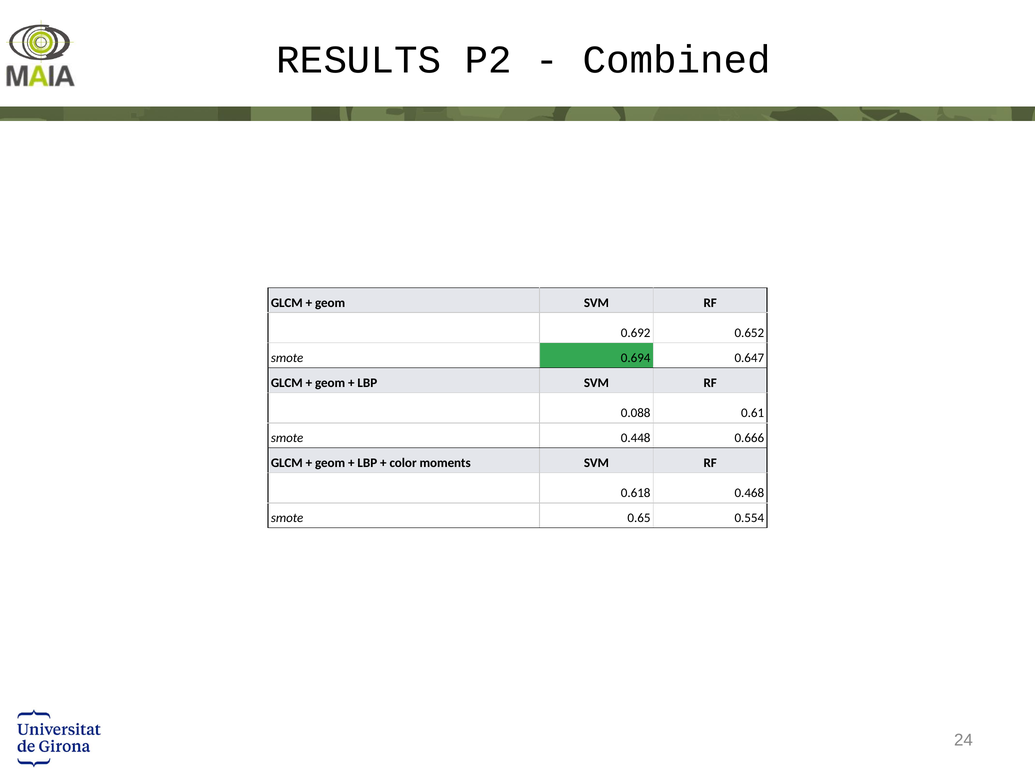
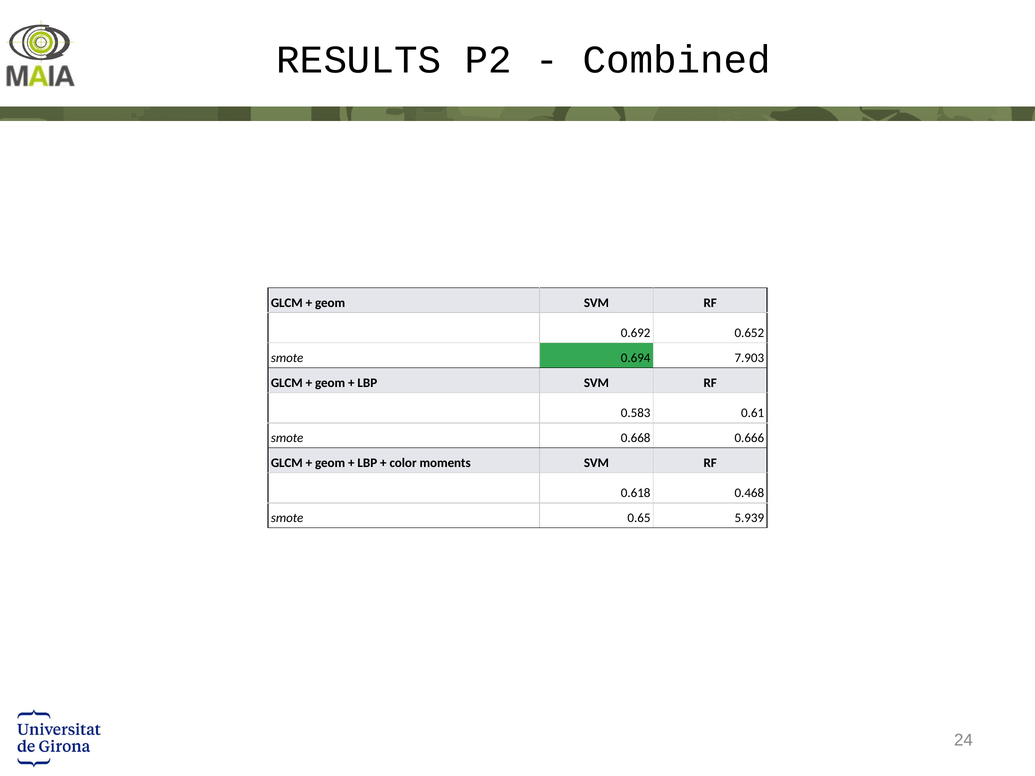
0.647: 0.647 -> 7.903
0.088: 0.088 -> 0.583
0.448: 0.448 -> 0.668
0.554: 0.554 -> 5.939
